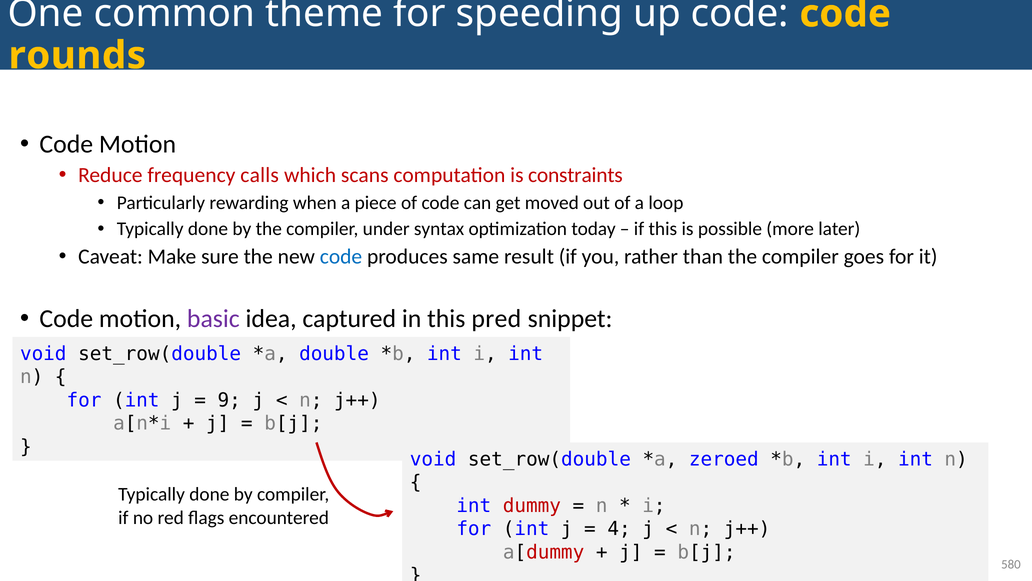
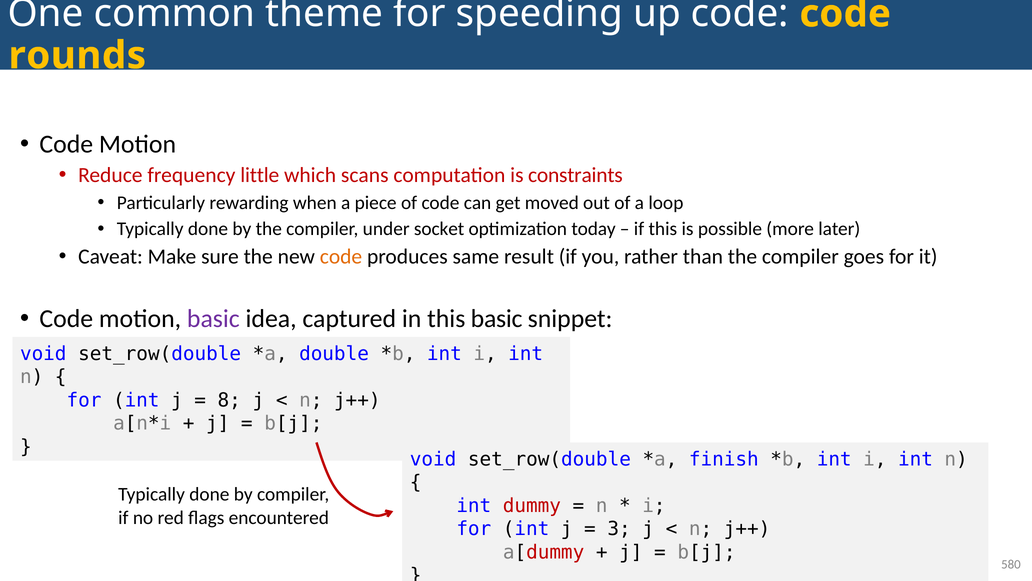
calls: calls -> little
syntax: syntax -> socket
code at (341, 256) colour: blue -> orange
this pred: pred -> basic
9: 9 -> 8
zeroed: zeroed -> finish
4: 4 -> 3
